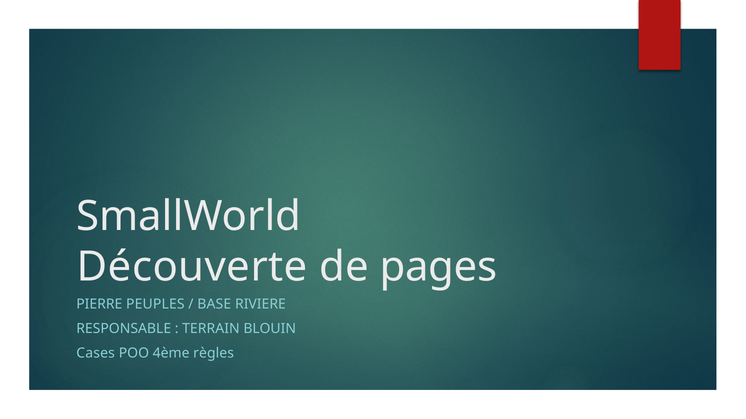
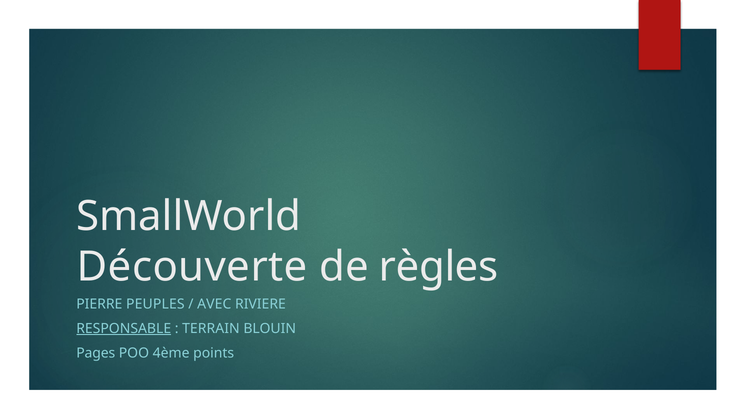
pages: pages -> règles
BASE: BASE -> AVEC
RESPONSABLE underline: none -> present
Cases: Cases -> Pages
règles: règles -> points
